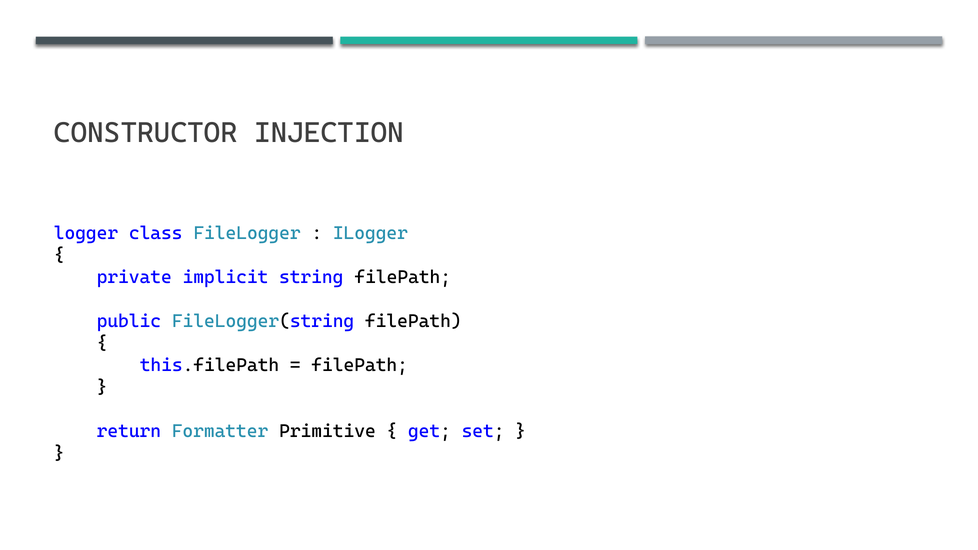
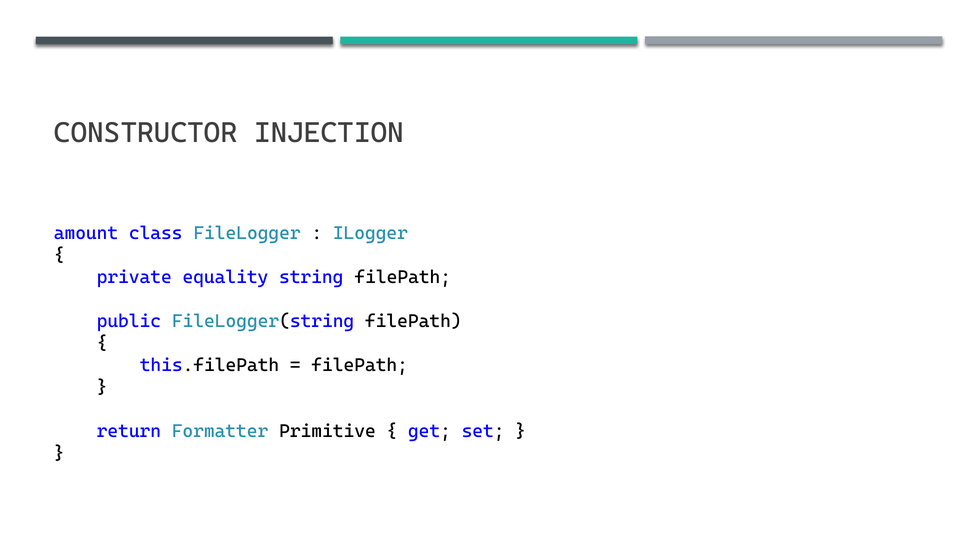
logger: logger -> amount
implicit: implicit -> equality
